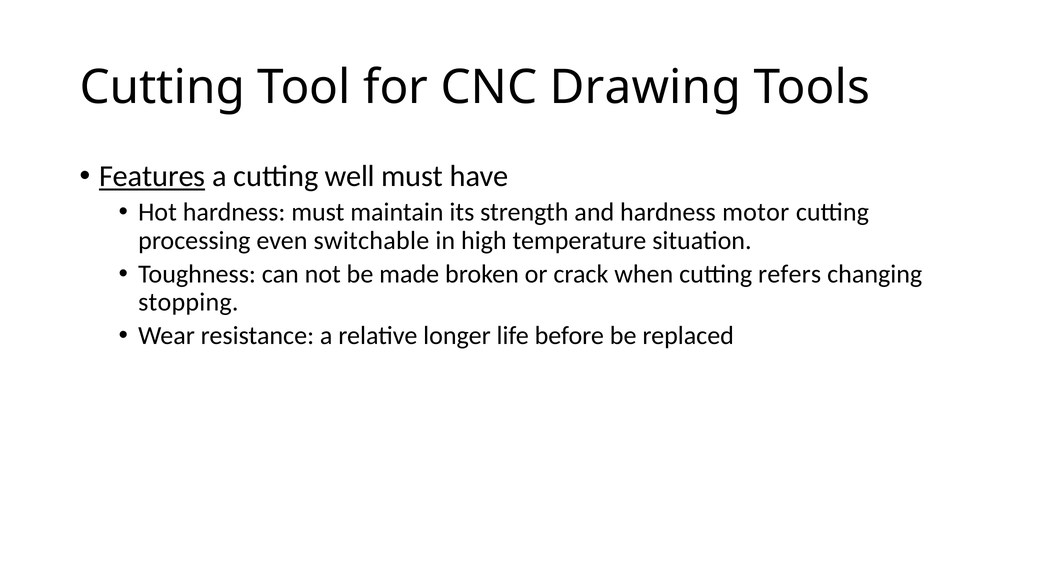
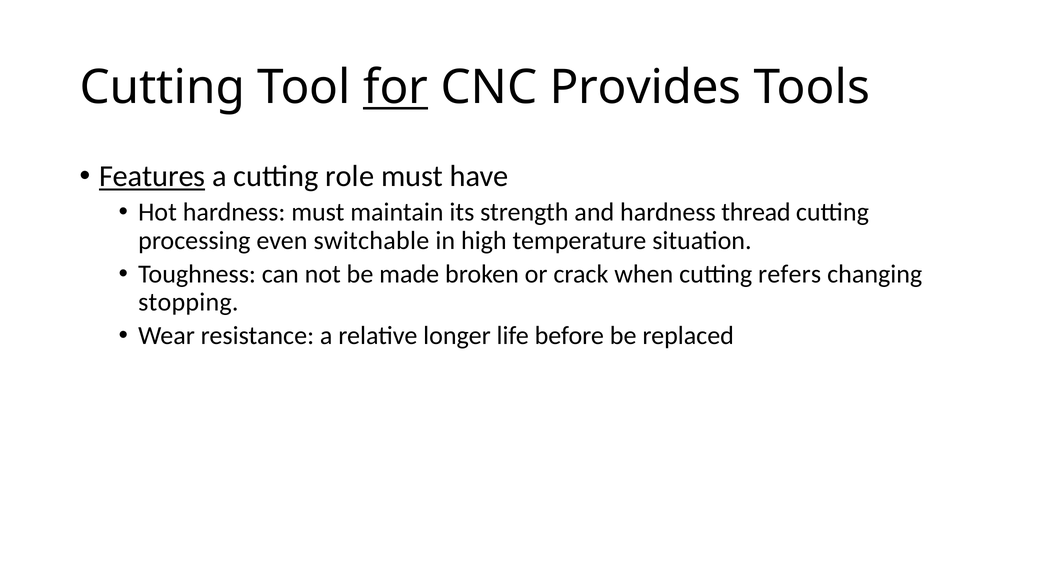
for underline: none -> present
Drawing: Drawing -> Provides
well: well -> role
motor: motor -> thread
